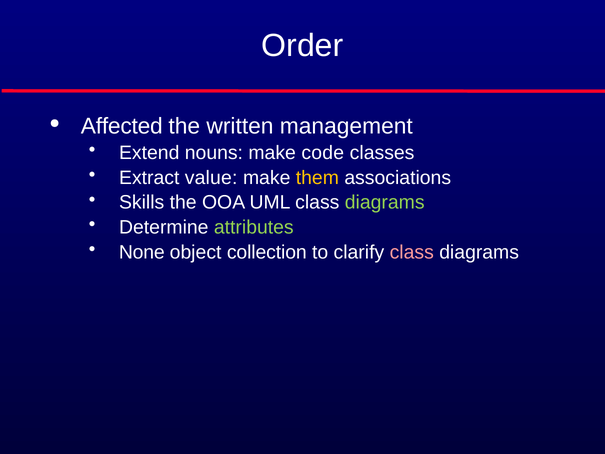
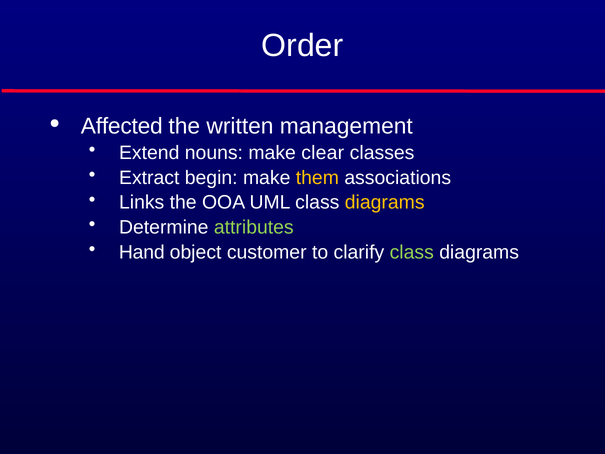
code: code -> clear
value: value -> begin
Skills: Skills -> Links
diagrams at (385, 202) colour: light green -> yellow
None: None -> Hand
collection: collection -> customer
class at (412, 252) colour: pink -> light green
